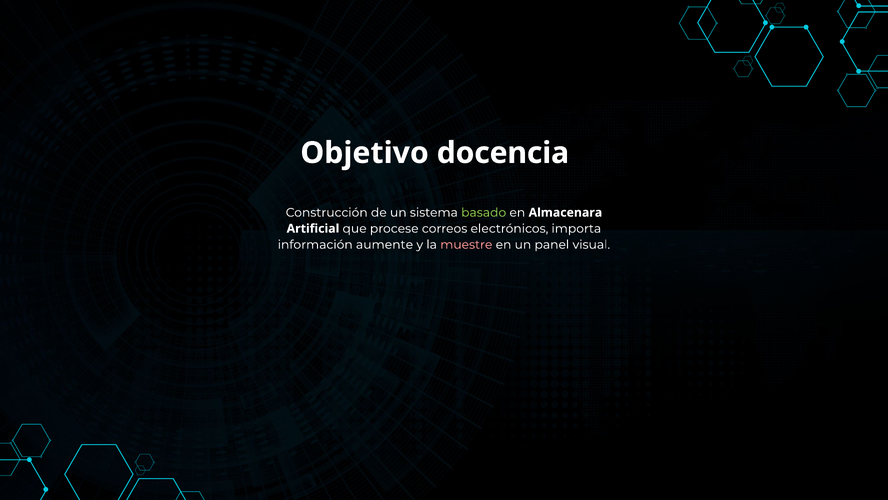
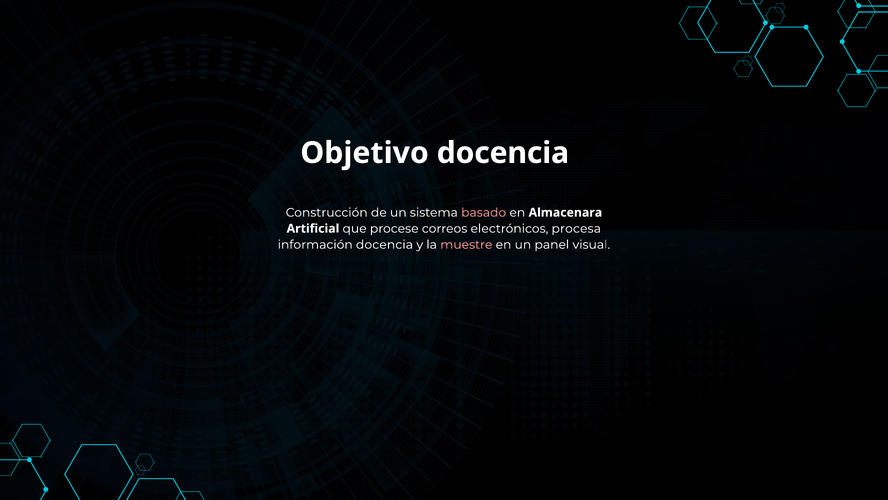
basado colour: light green -> pink
importa: importa -> procesa
información aumente: aumente -> docencia
